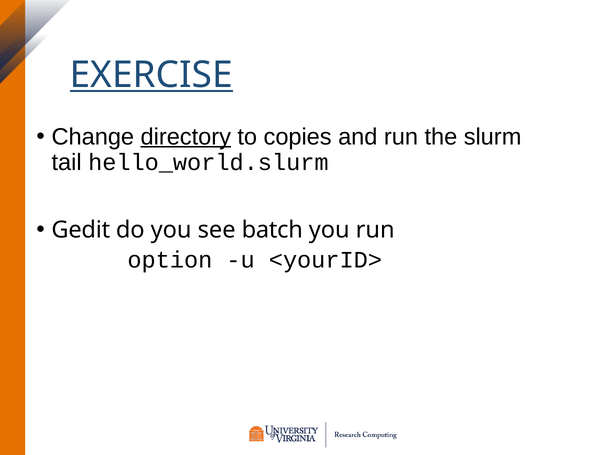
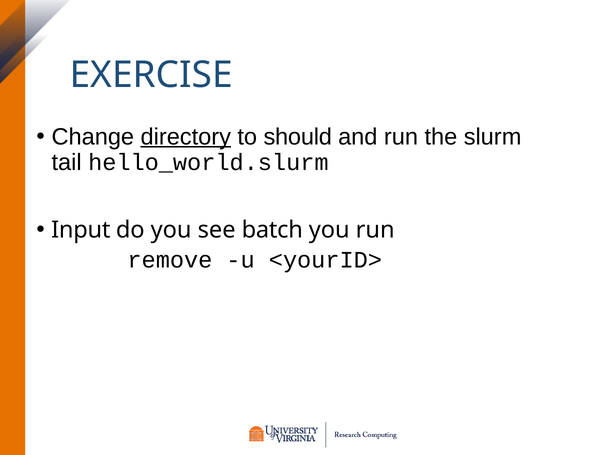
EXERCISE underline: present -> none
copies: copies -> should
Gedit: Gedit -> Input
option: option -> remove
